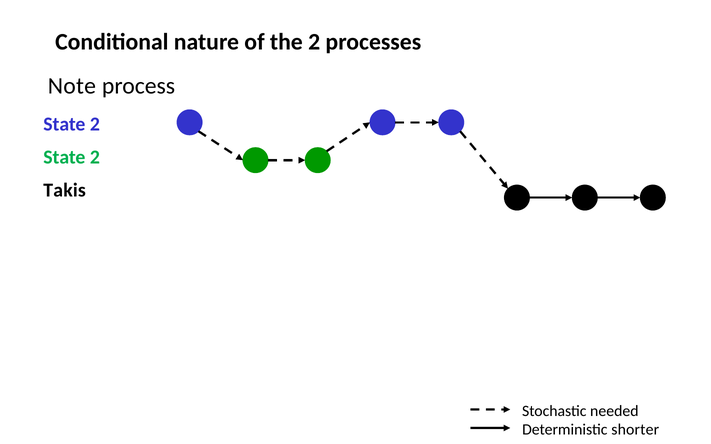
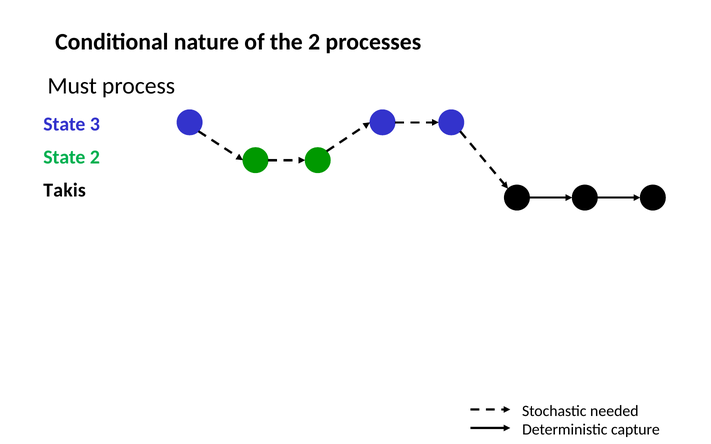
Note: Note -> Must
2 at (95, 124): 2 -> 3
shorter: shorter -> capture
